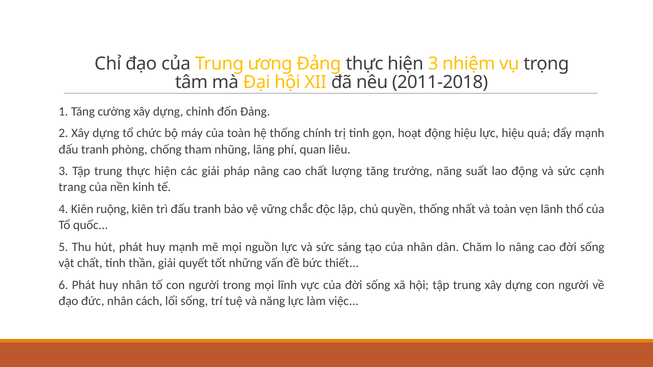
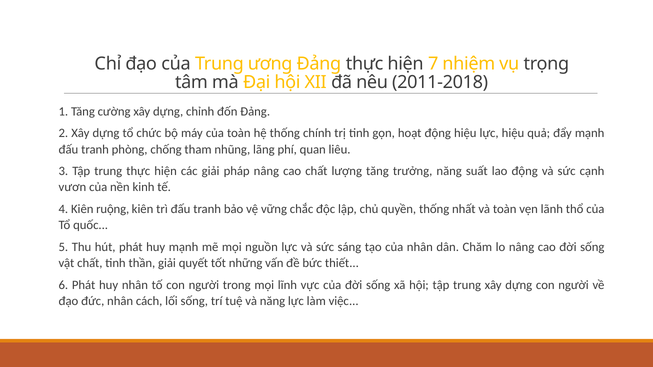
hiện 3: 3 -> 7
trang: trang -> vươn
